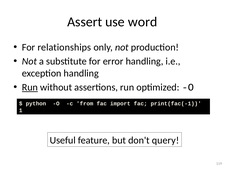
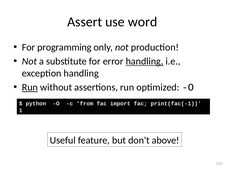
relationships: relationships -> programming
handling at (145, 61) underline: none -> present
query: query -> above
